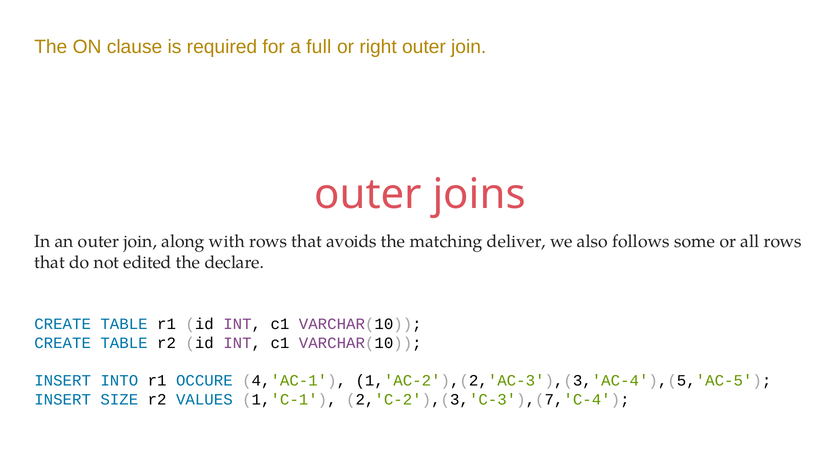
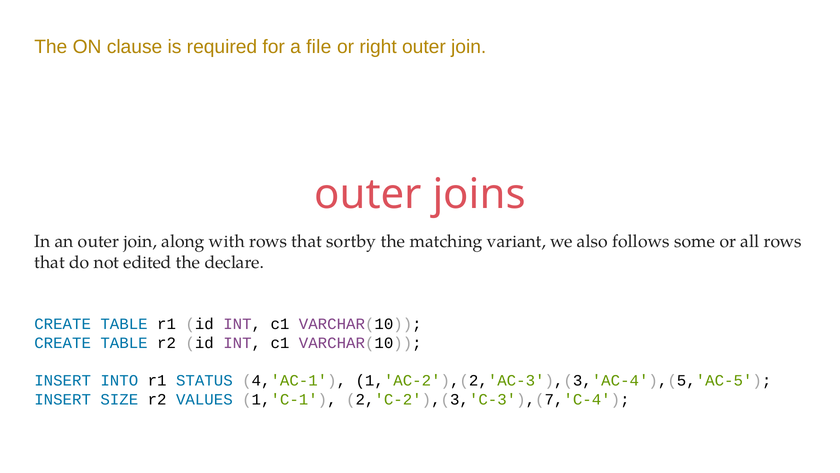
full: full -> file
avoids: avoids -> sortby
deliver: deliver -> variant
OCCURE: OCCURE -> STATUS
